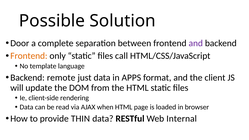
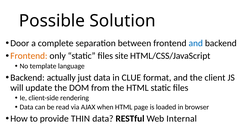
and at (196, 43) colour: purple -> blue
call: call -> site
remote: remote -> actually
APPS: APPS -> CLUE
